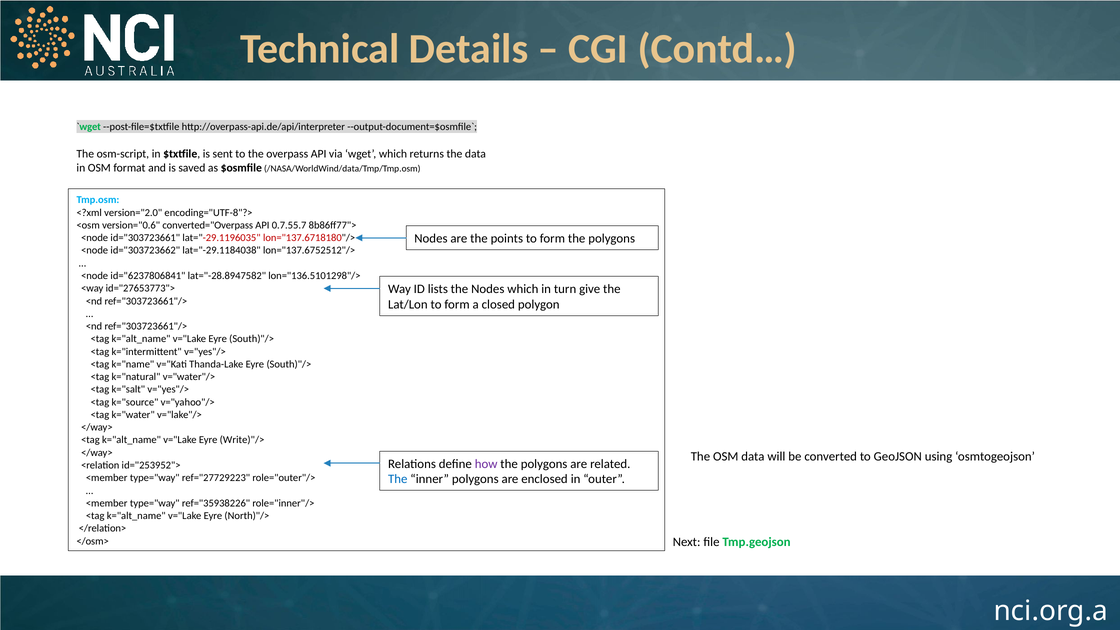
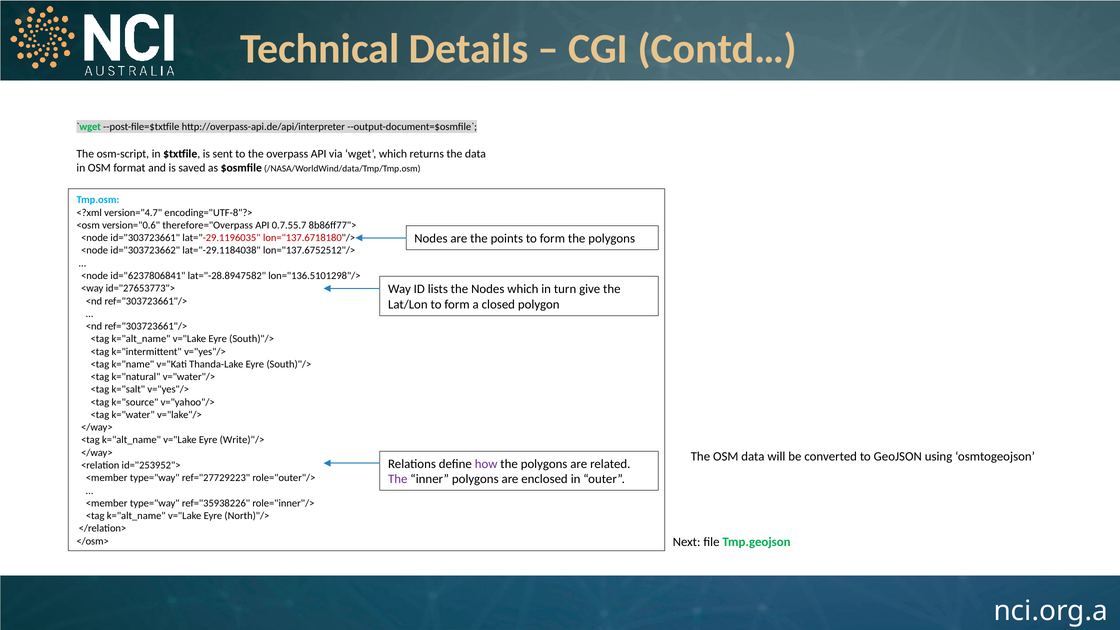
version="2.0: version="2.0 -> version="4.7
converted="Overpass: converted="Overpass -> therefore="Overpass
The at (398, 479) colour: blue -> purple
